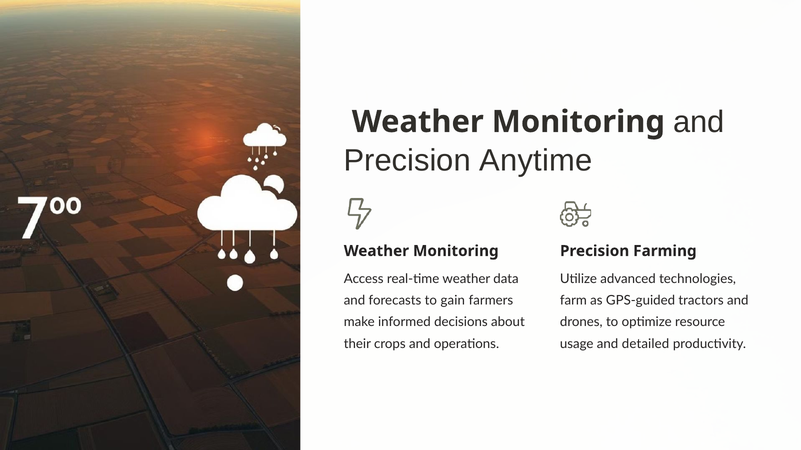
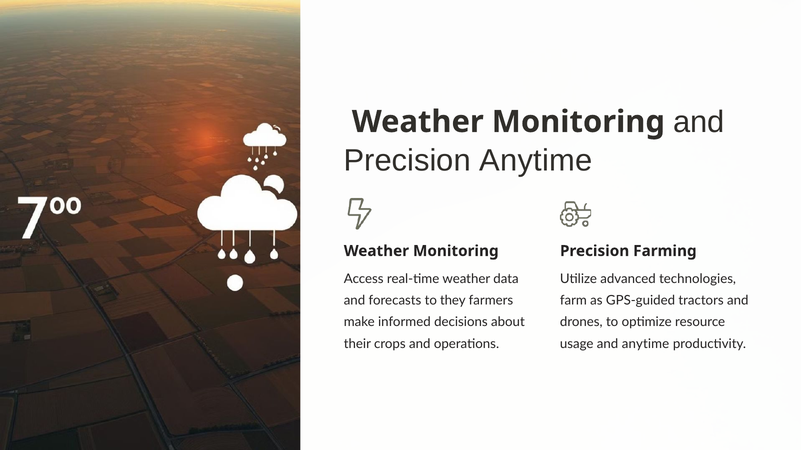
gain: gain -> they
and detailed: detailed -> anytime
